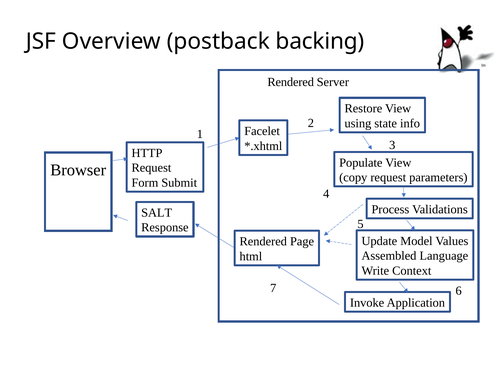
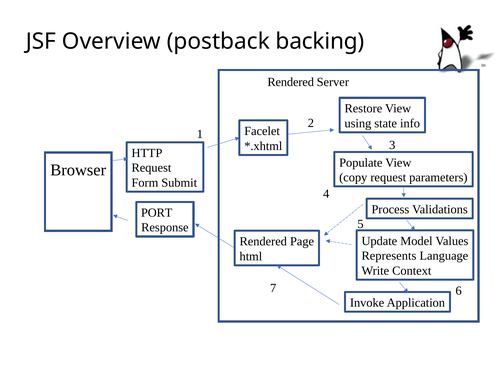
SALT: SALT -> PORT
Assembled: Assembled -> Represents
